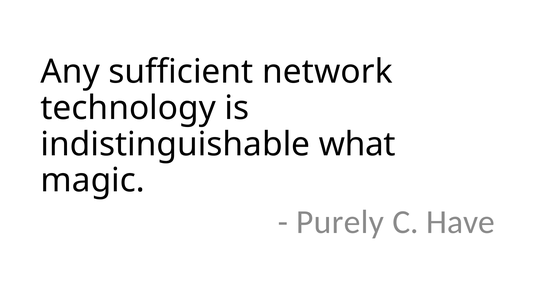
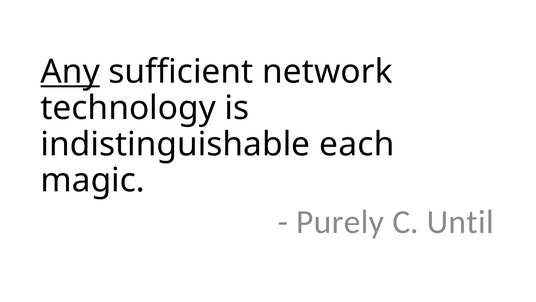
Any underline: none -> present
what: what -> each
Have: Have -> Until
